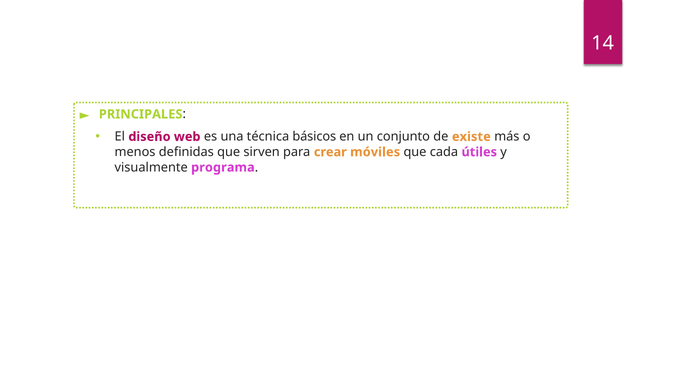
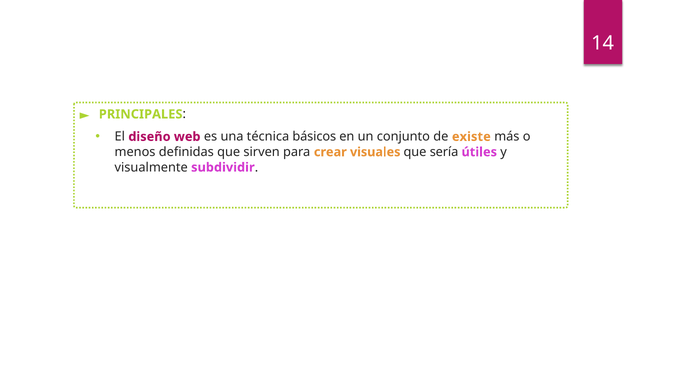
móviles: móviles -> visuales
cada: cada -> sería
programa: programa -> subdividir
